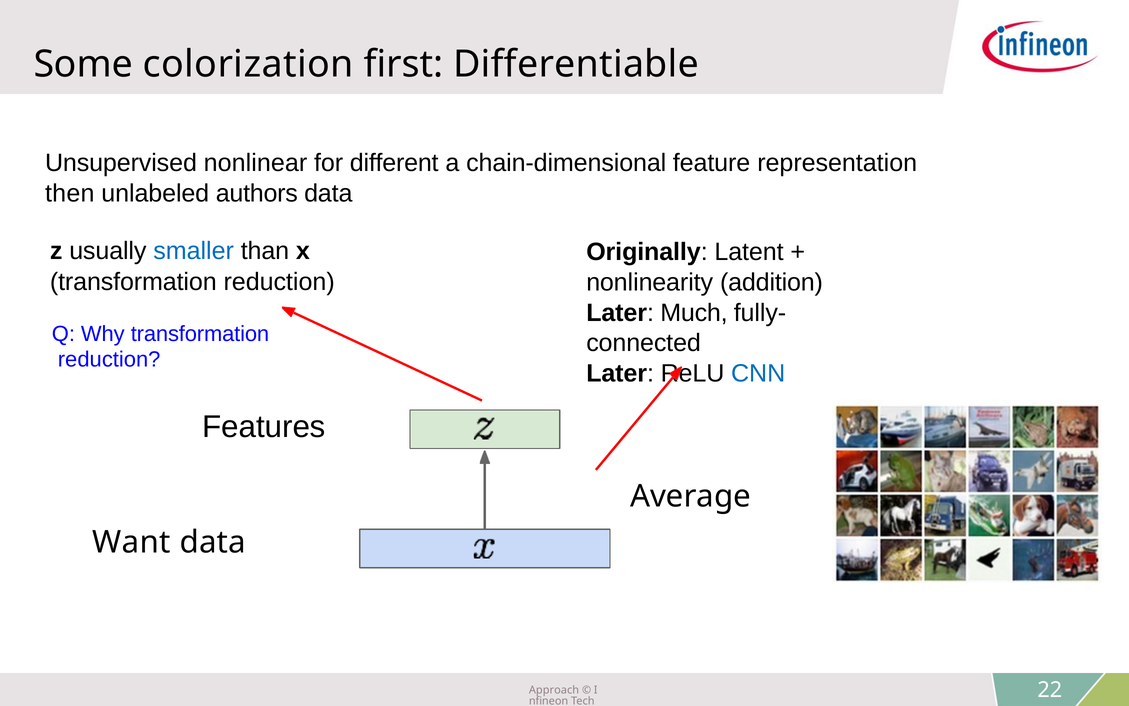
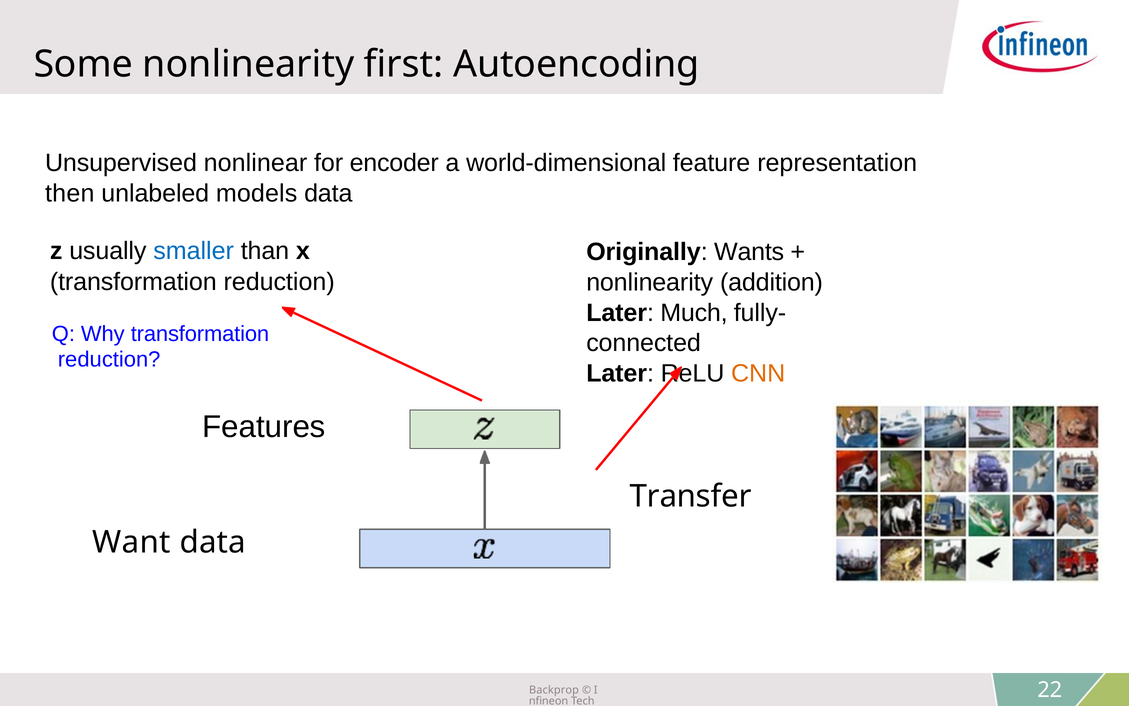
Some colorization: colorization -> nonlinearity
Differentiable: Differentiable -> Autoencoding
different: different -> encoder
chain-dimensional: chain-dimensional -> world-dimensional
authors: authors -> models
Latent: Latent -> Wants
CNN colour: blue -> orange
Average: Average -> Transfer
Approach: Approach -> Backprop
